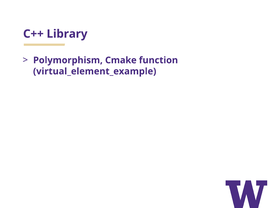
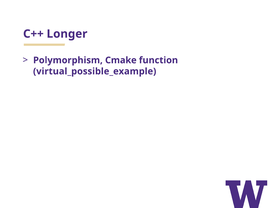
Library: Library -> Longer
virtual_element_example: virtual_element_example -> virtual_possible_example
